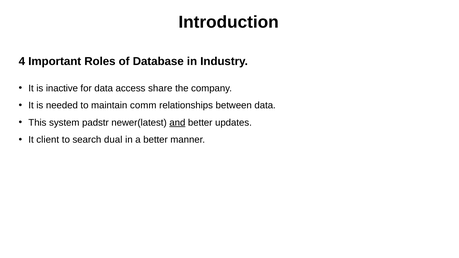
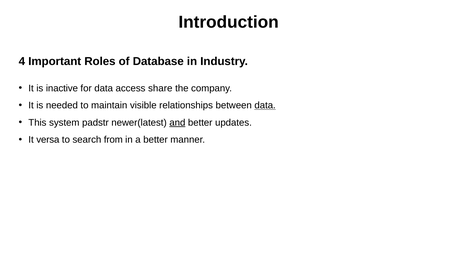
comm: comm -> visible
data at (265, 105) underline: none -> present
client: client -> versa
dual: dual -> from
